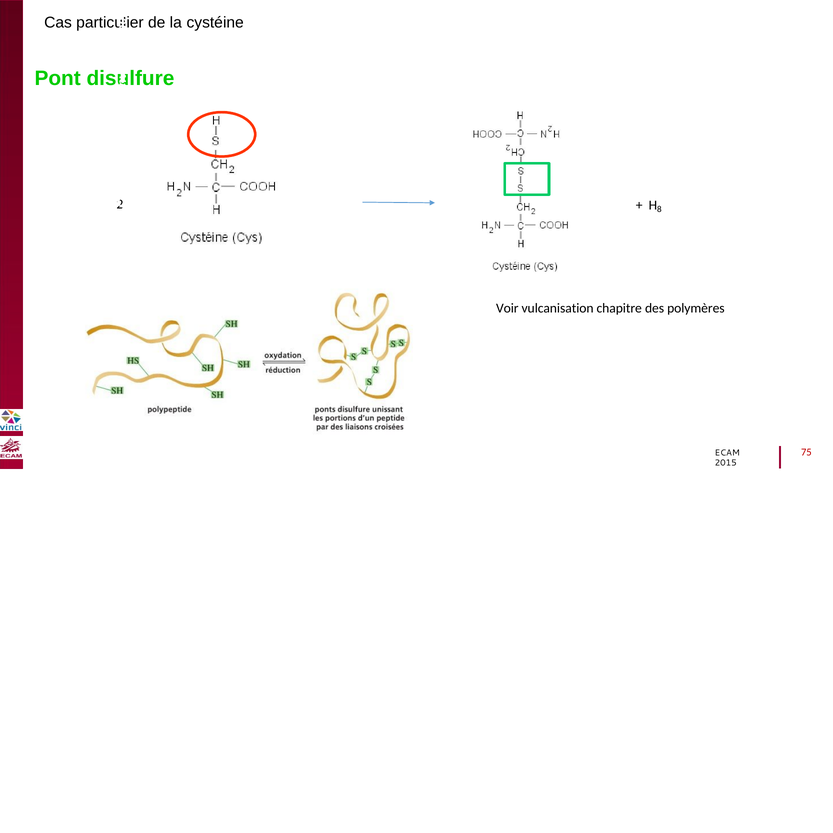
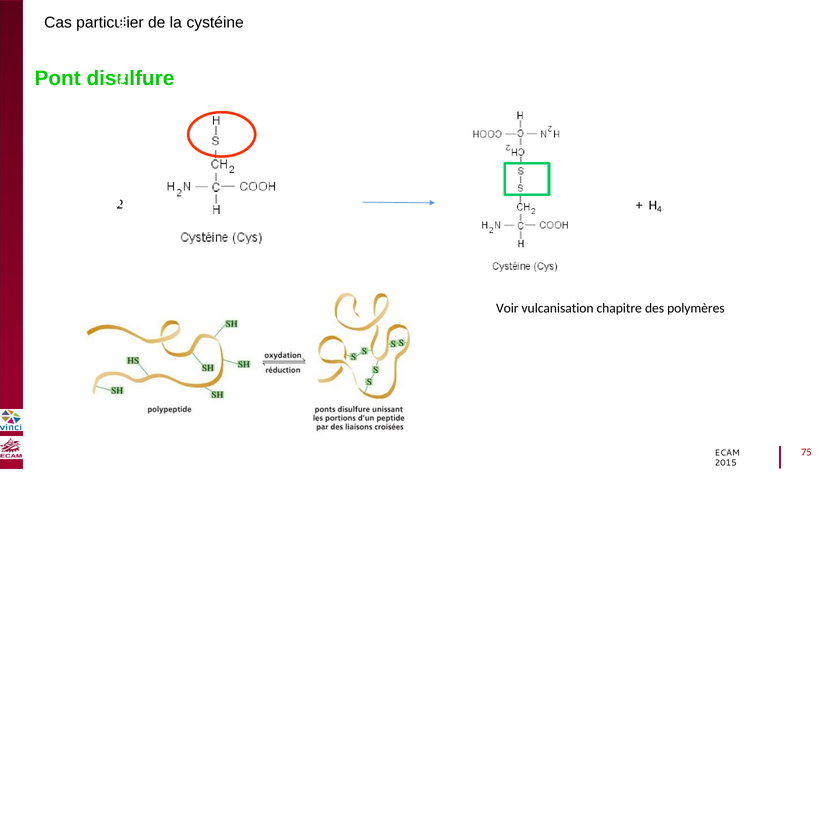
8 at (659, 210): 8 -> 4
